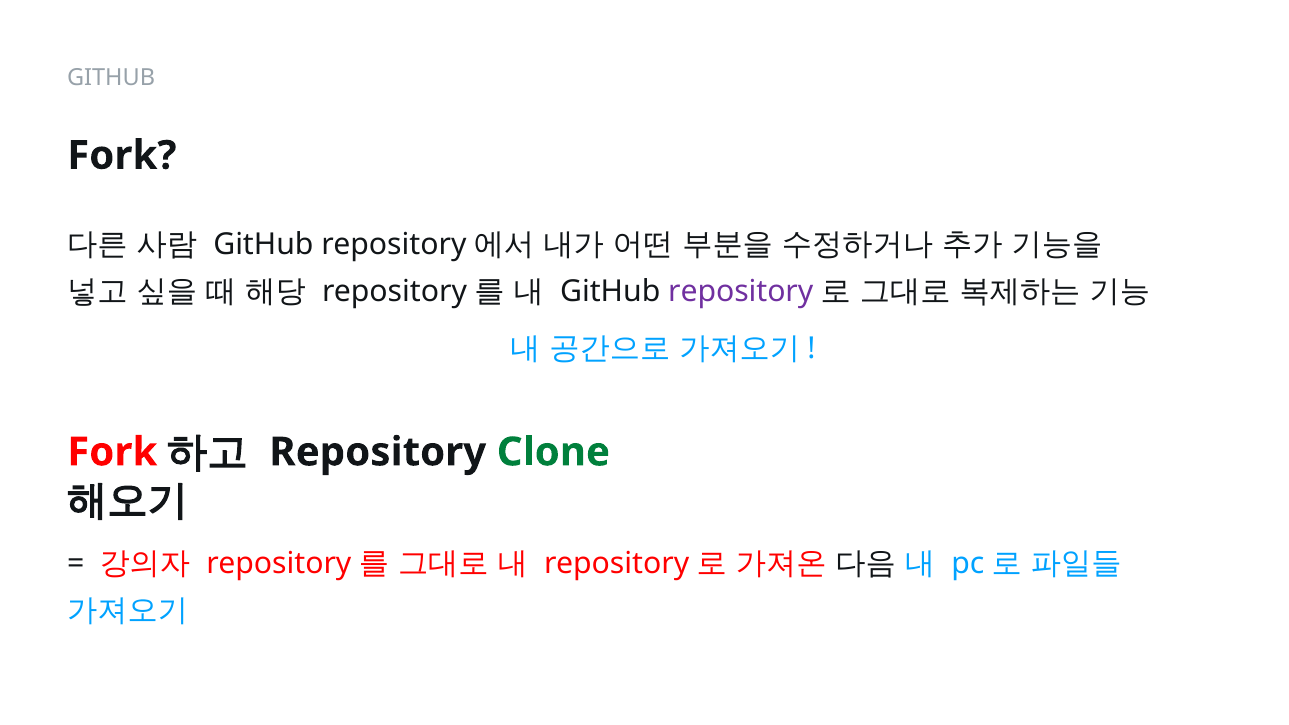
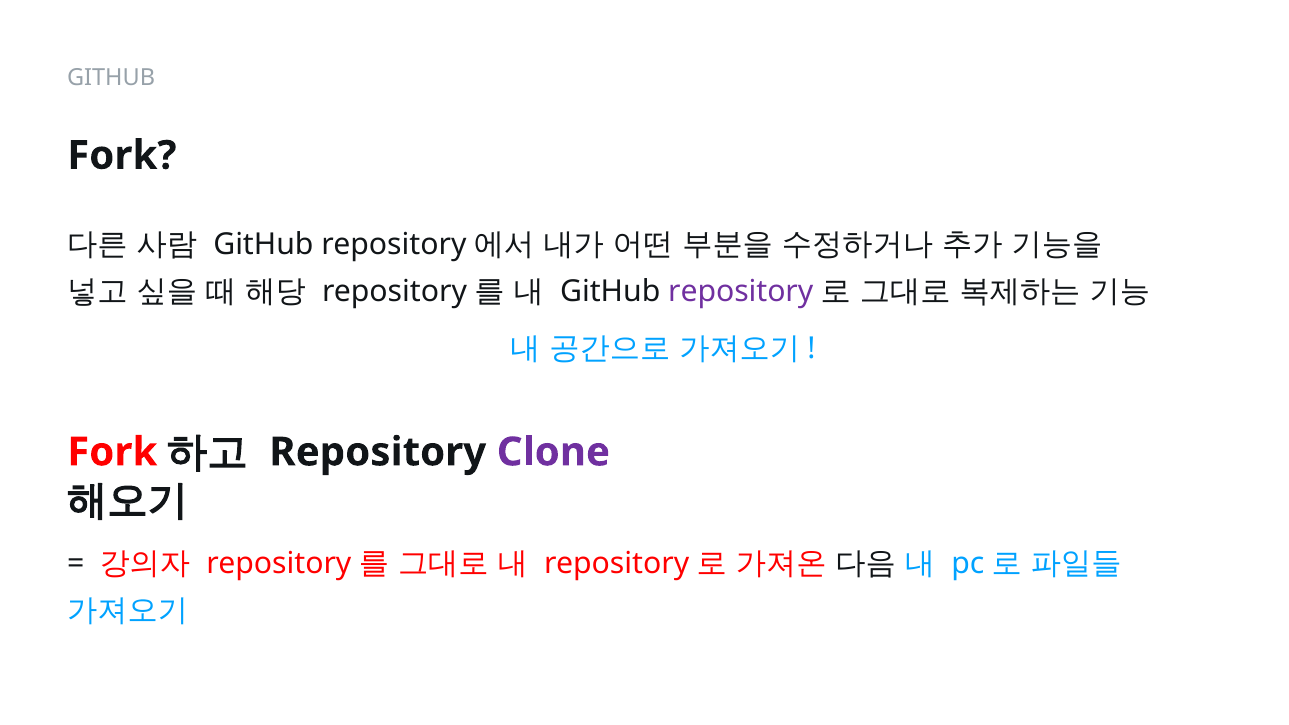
Clone colour: green -> purple
